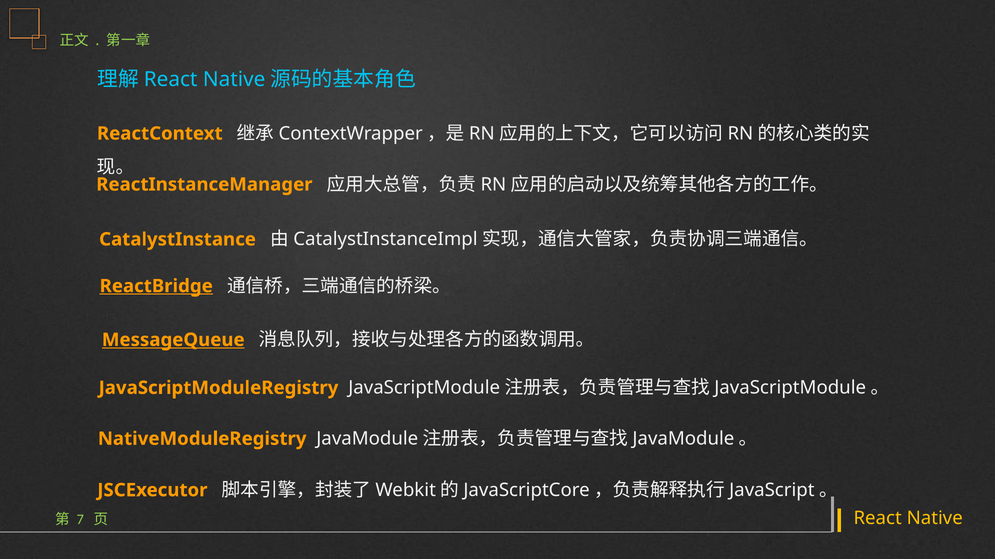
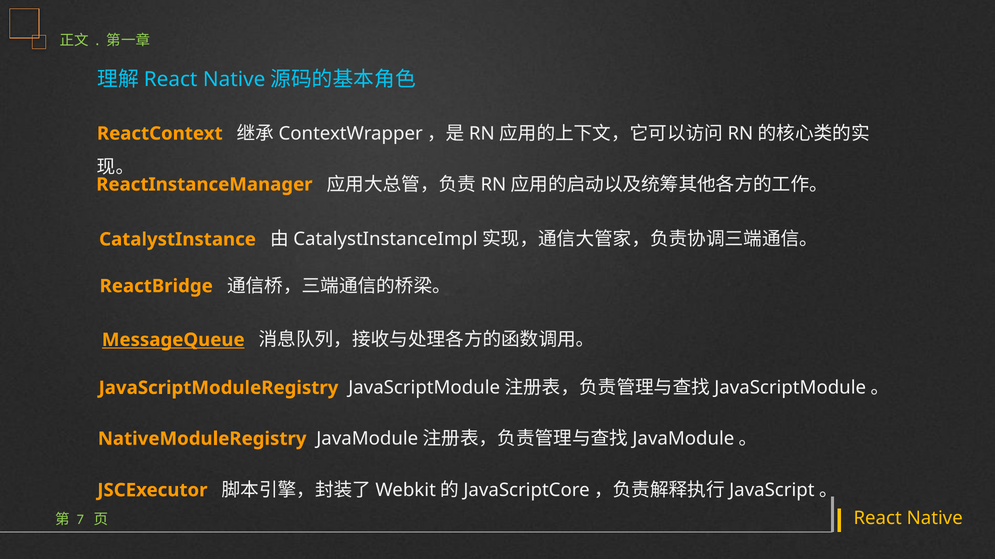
ReactBridge underline: present -> none
